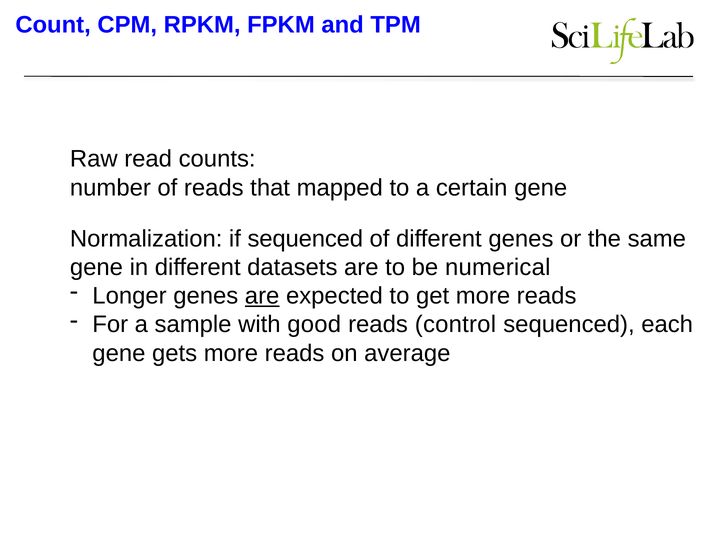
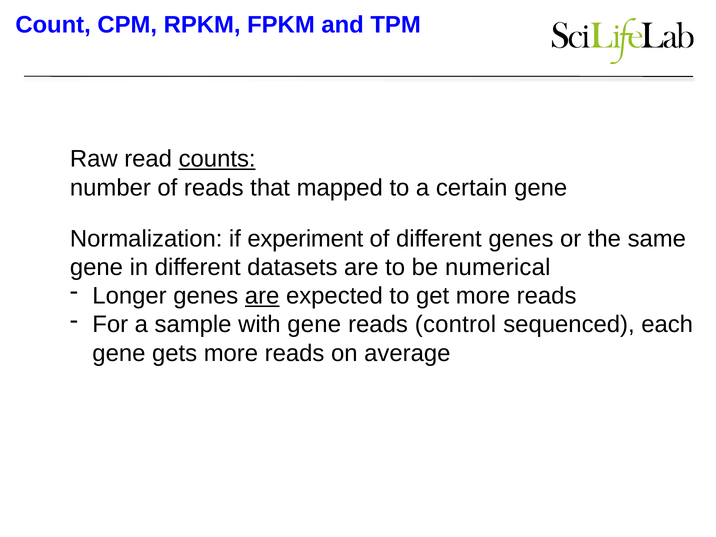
counts underline: none -> present
if sequenced: sequenced -> experiment
with good: good -> gene
